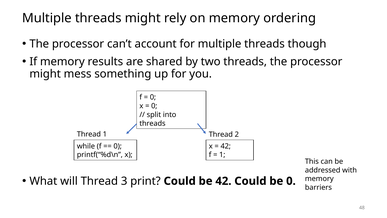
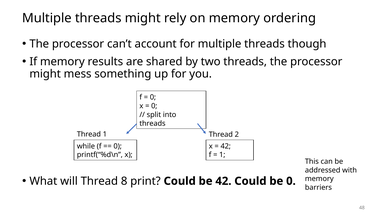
3: 3 -> 8
